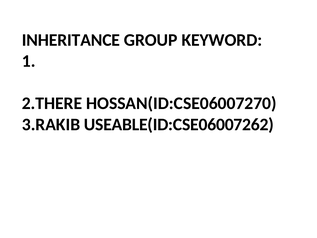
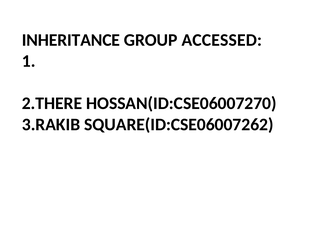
KEYWORD: KEYWORD -> ACCESSED
USEABLE(ID:CSE06007262: USEABLE(ID:CSE06007262 -> SQUARE(ID:CSE06007262
